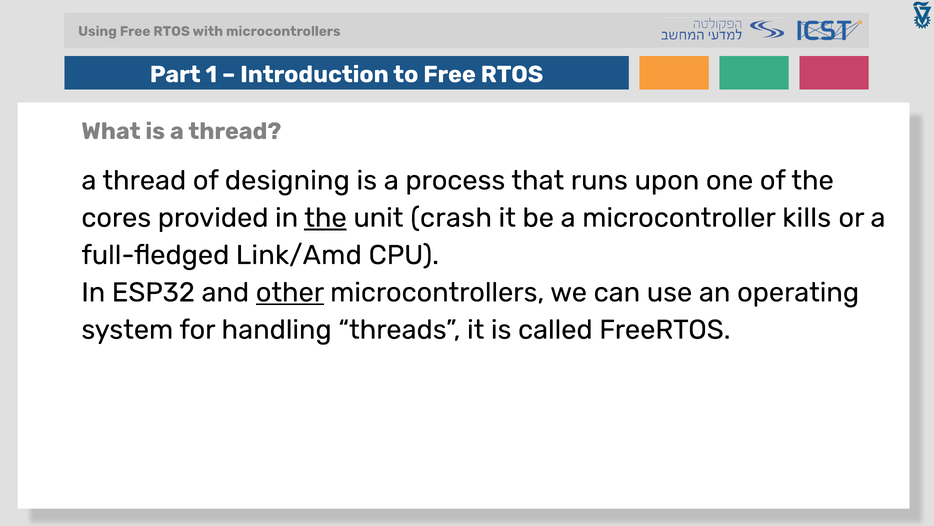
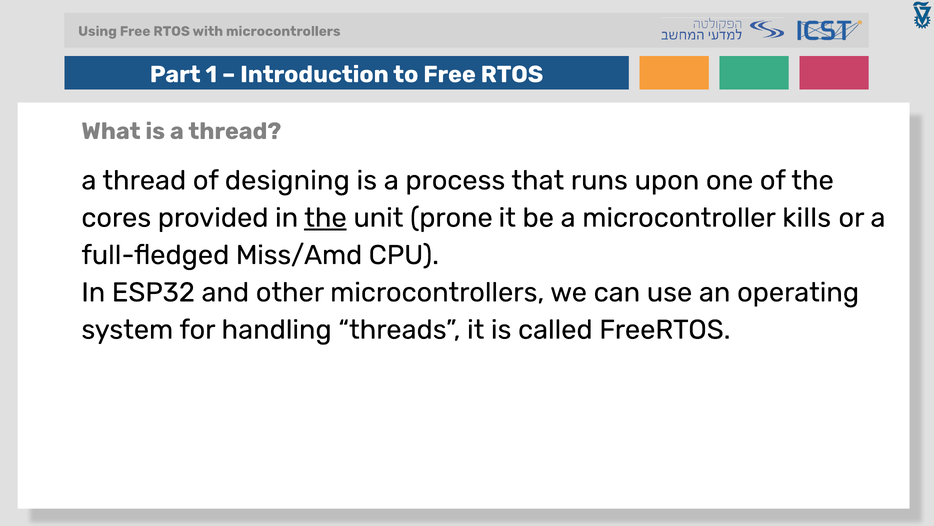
crash: crash -> prone
Link/Amd: Link/Amd -> Miss/Amd
other underline: present -> none
